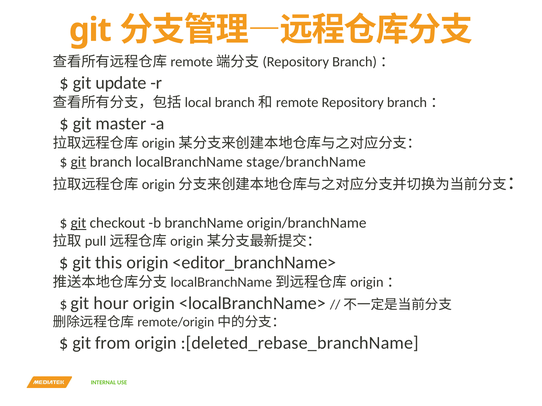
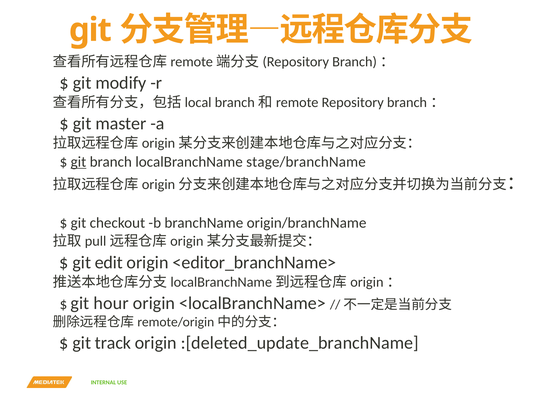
update: update -> modify
git at (78, 223) underline: present -> none
this: this -> edit
from: from -> track
:[deleted_rebase_branchName: :[deleted_rebase_branchName -> :[deleted_update_branchName
